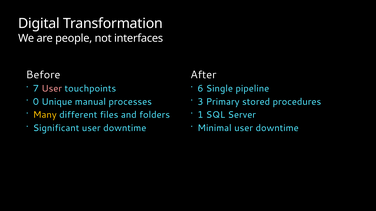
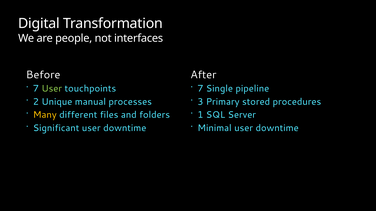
User at (52, 89) colour: pink -> light green
6 at (200, 89): 6 -> 7
0: 0 -> 2
